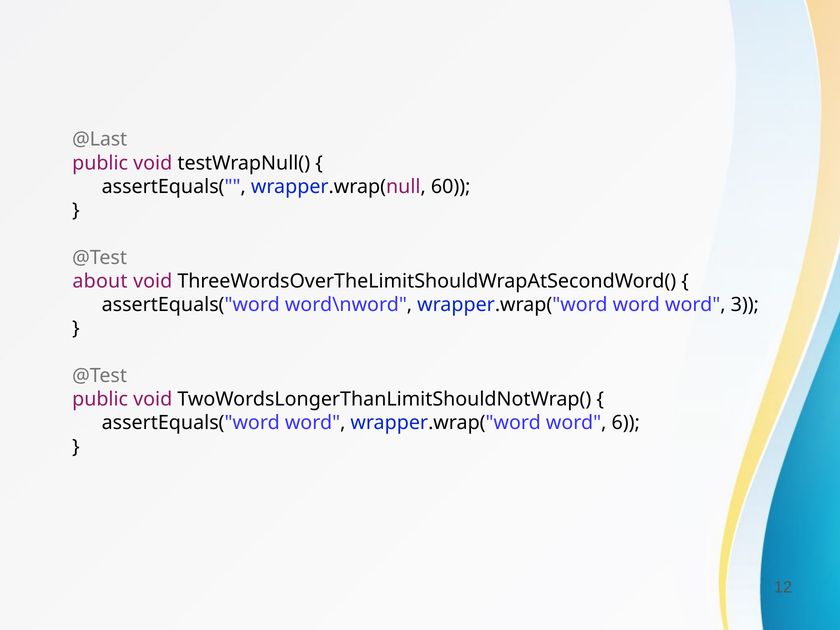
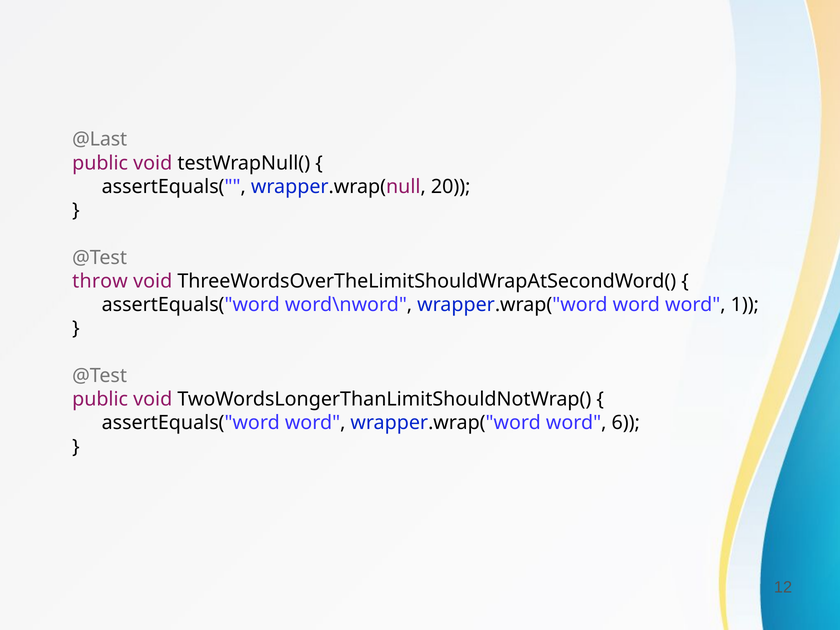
60: 60 -> 20
about: about -> throw
3: 3 -> 1
